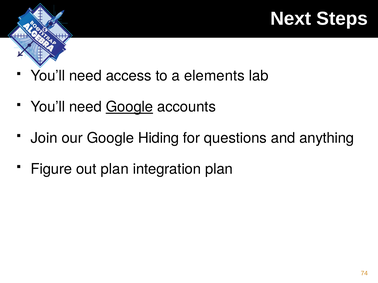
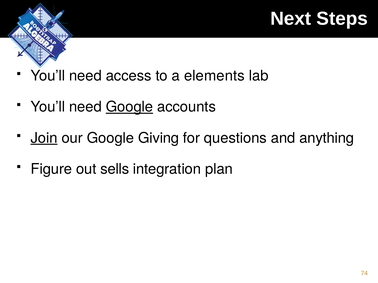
Join underline: none -> present
Hiding: Hiding -> Giving
out plan: plan -> sells
